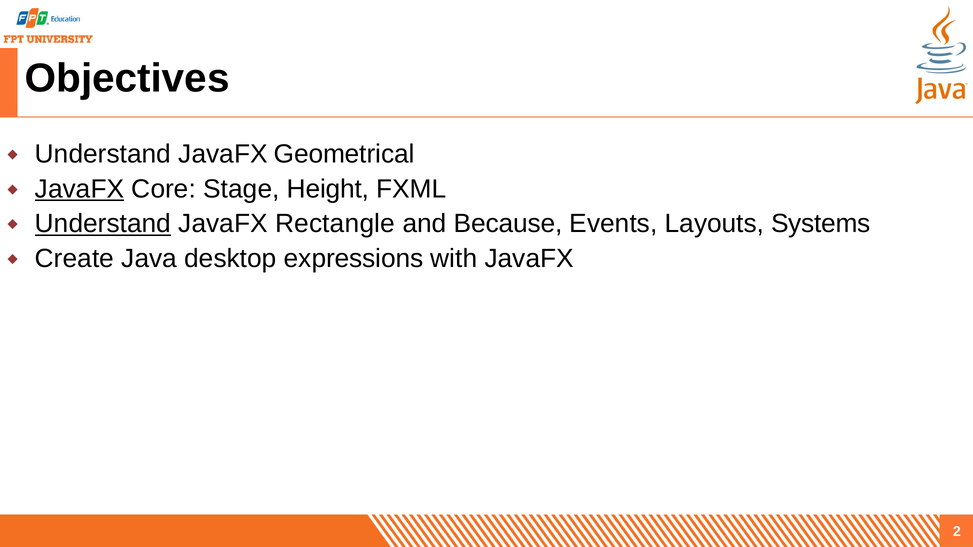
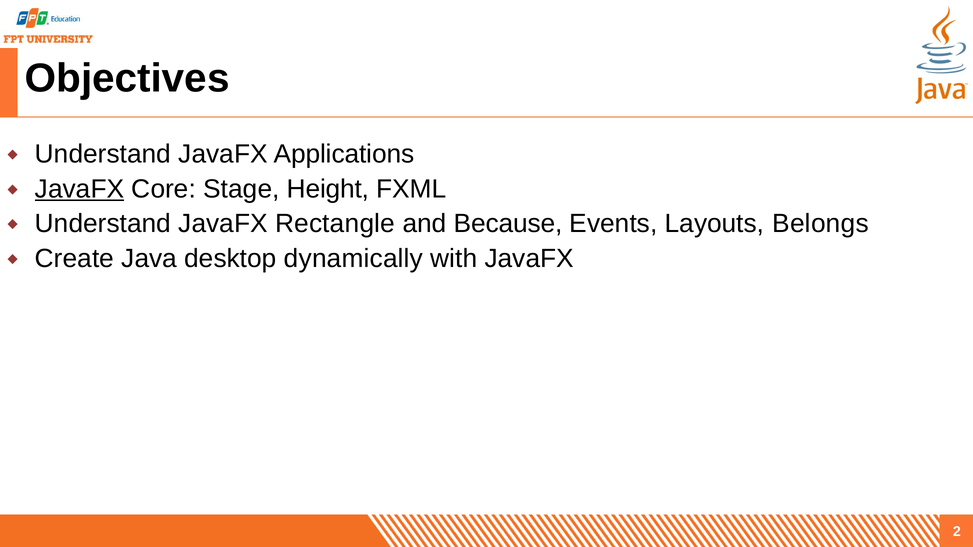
Geometrical: Geometrical -> Applications
Understand at (103, 224) underline: present -> none
Systems: Systems -> Belongs
expressions: expressions -> dynamically
